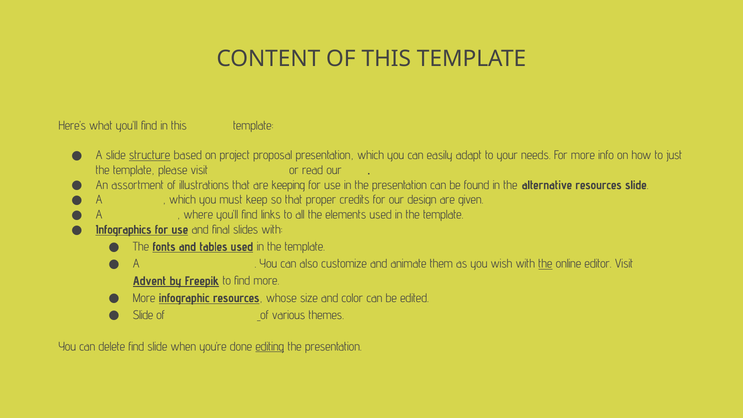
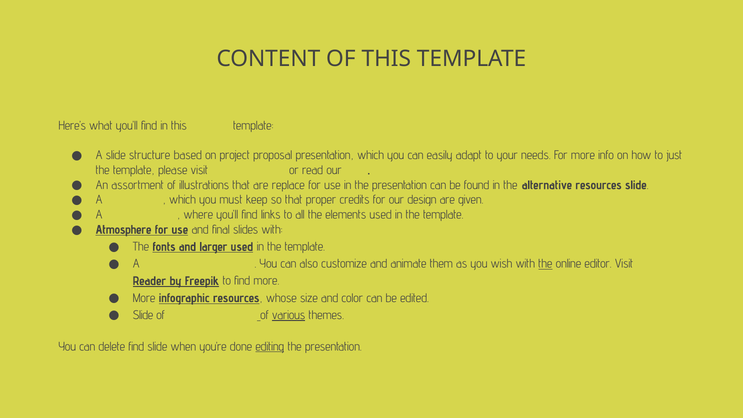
structure underline: present -> none
keeping: keeping -> replace
Infographics: Infographics -> Atmosphere
tables: tables -> larger
Advent: Advent -> Reader
various underline: none -> present
